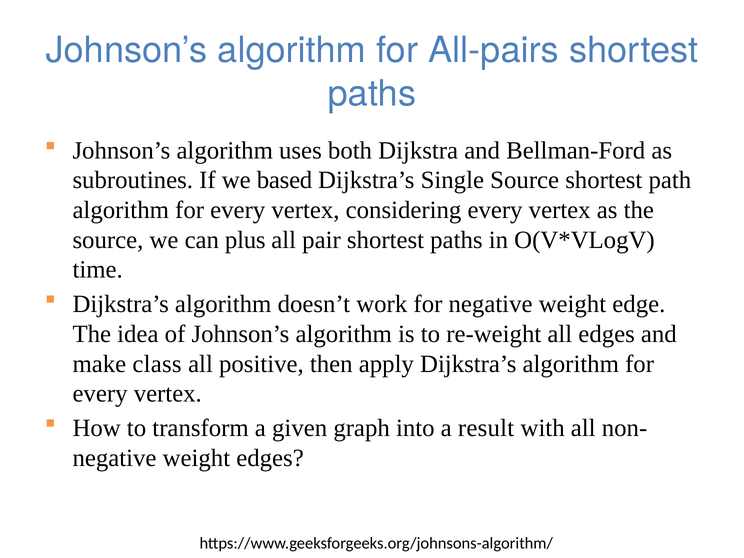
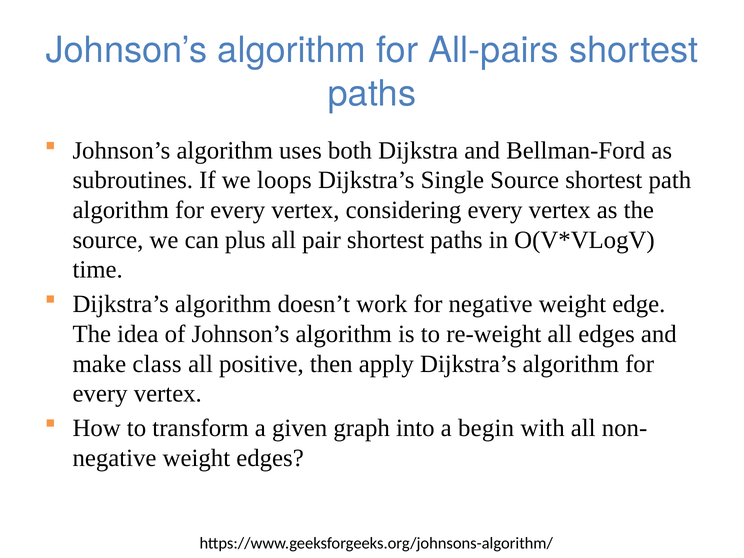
based: based -> loops
result: result -> begin
